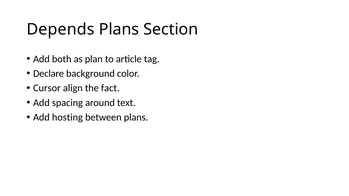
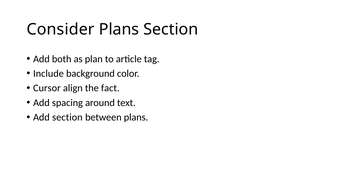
Depends: Depends -> Consider
Declare: Declare -> Include
Add hosting: hosting -> section
